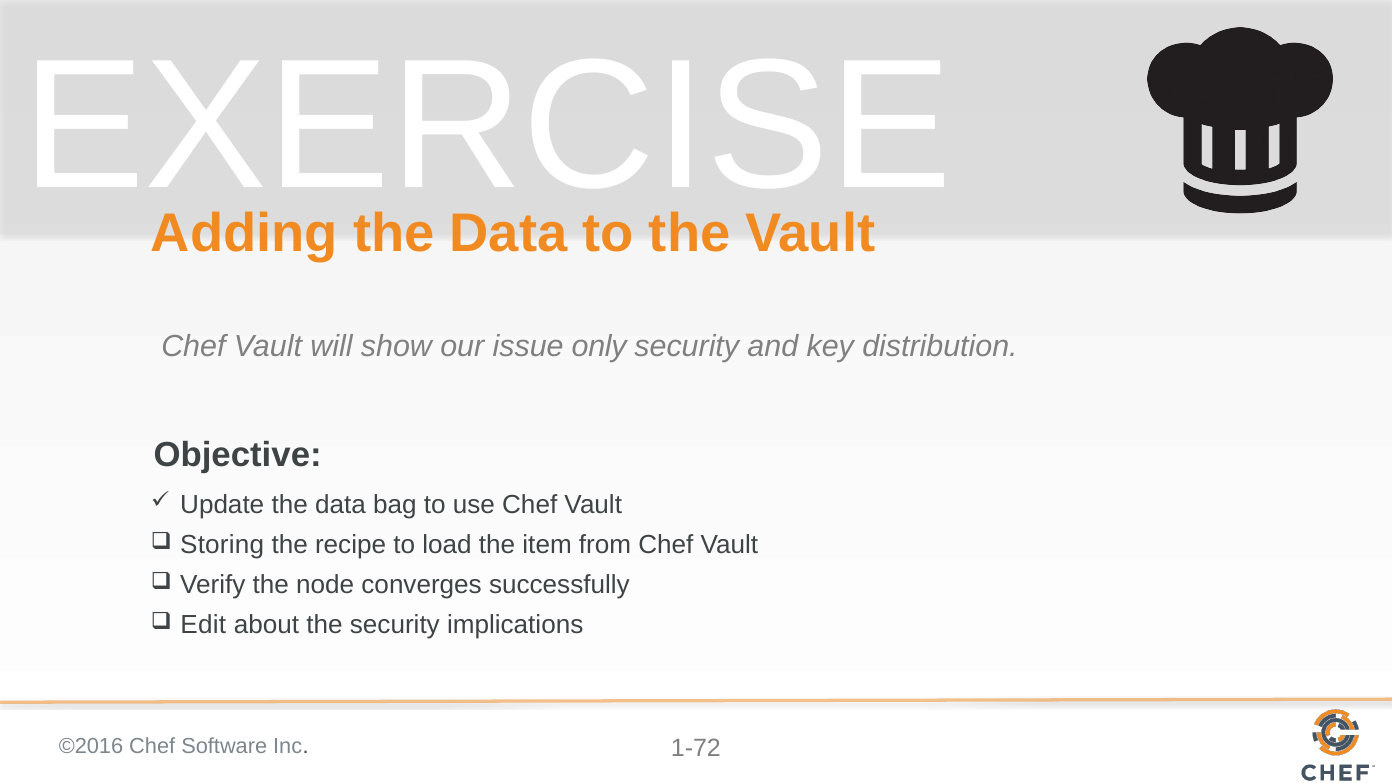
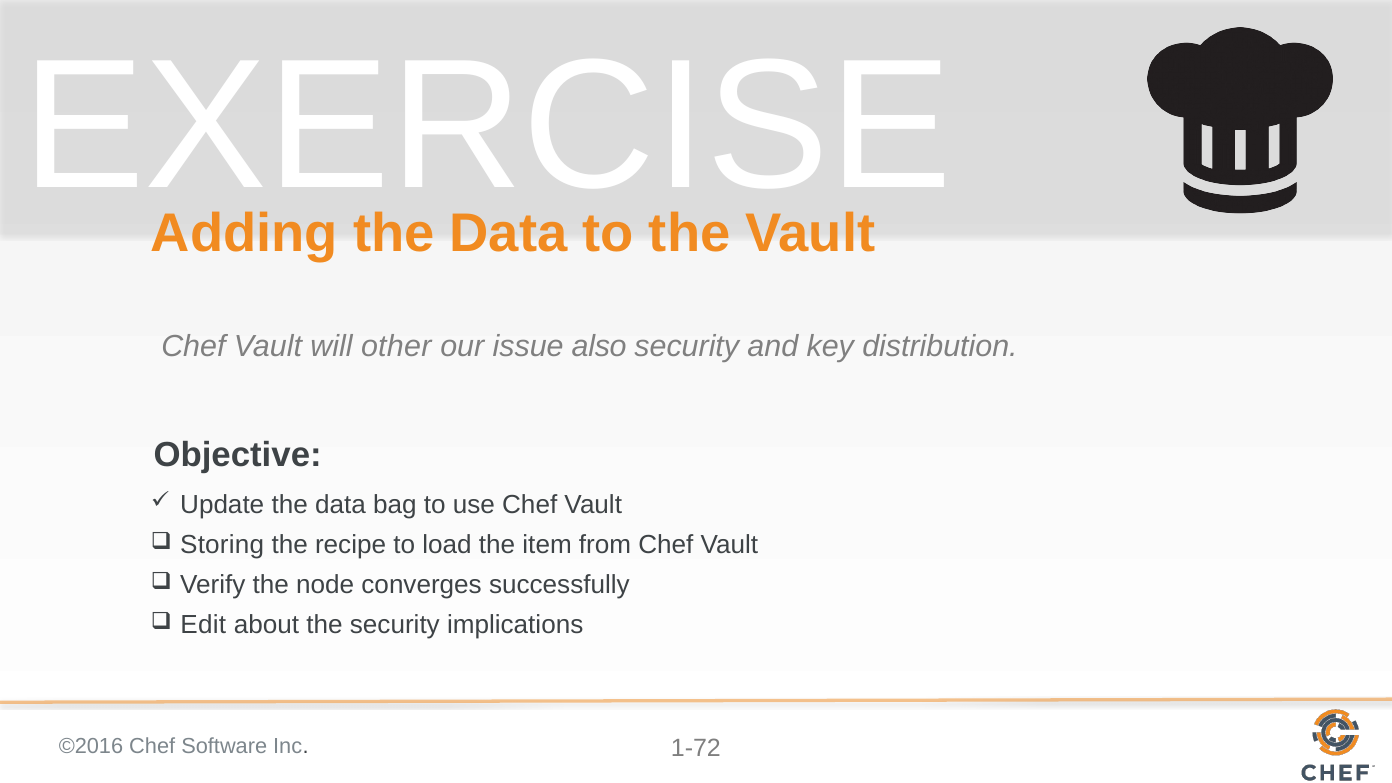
show: show -> other
only: only -> also
